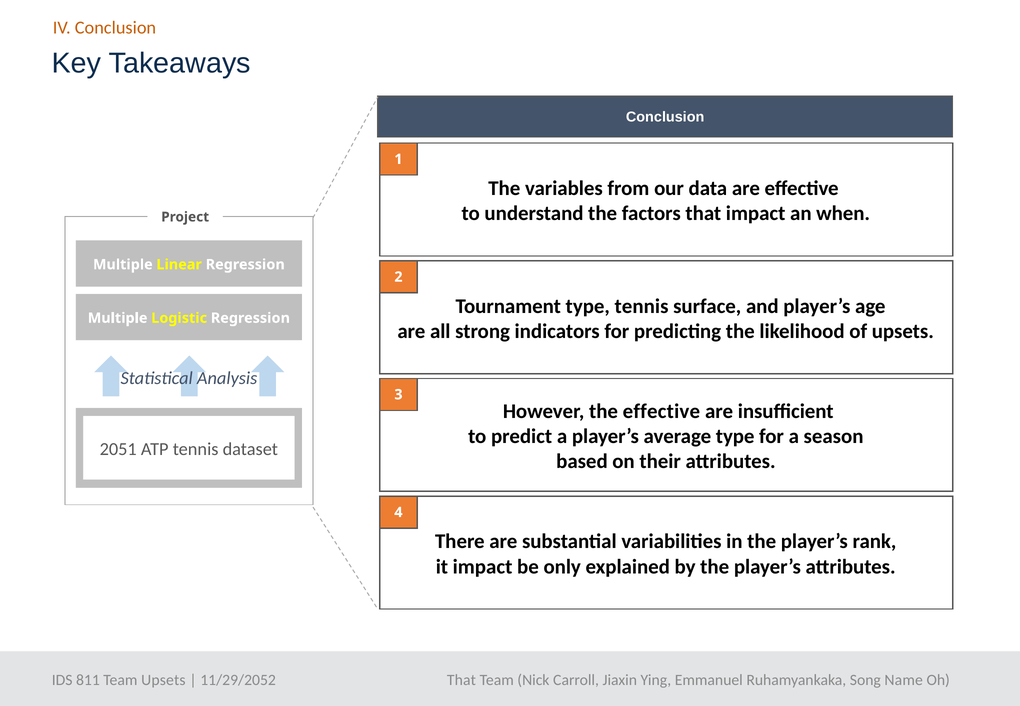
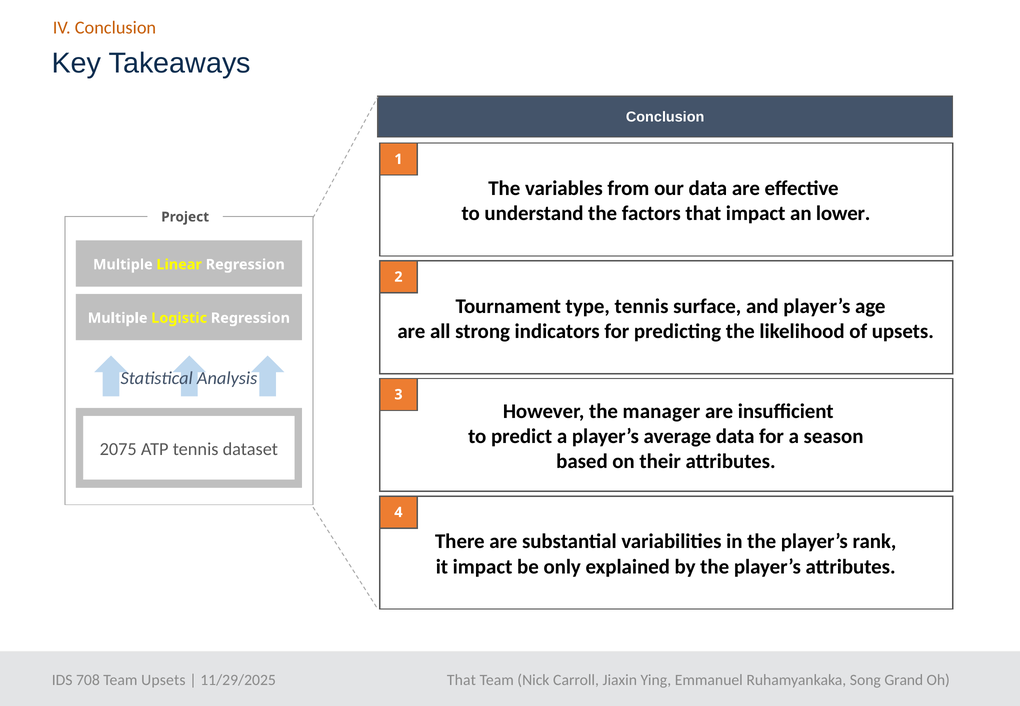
when: when -> lower
the effective: effective -> manager
average type: type -> data
2051: 2051 -> 2075
811: 811 -> 708
11/29/2052: 11/29/2052 -> 11/29/2025
Name: Name -> Grand
